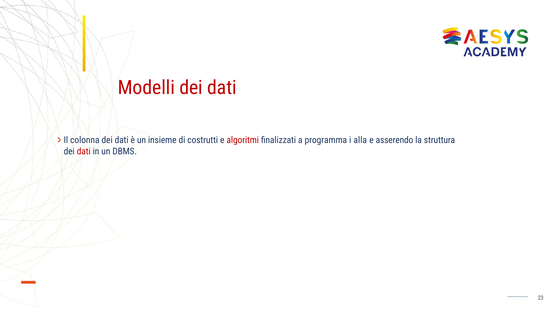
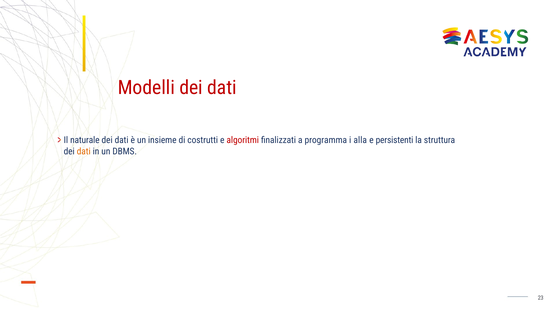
colonna: colonna -> naturale
asserendo: asserendo -> persistenti
dati at (84, 151) colour: red -> orange
